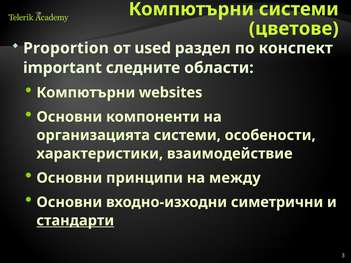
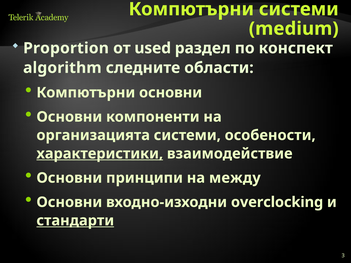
цветове: цветове -> medium
important: important -> algorithm
Компютърни websites: websites -> основни
характеристики underline: none -> present
симетрични: симетрични -> overclocking
